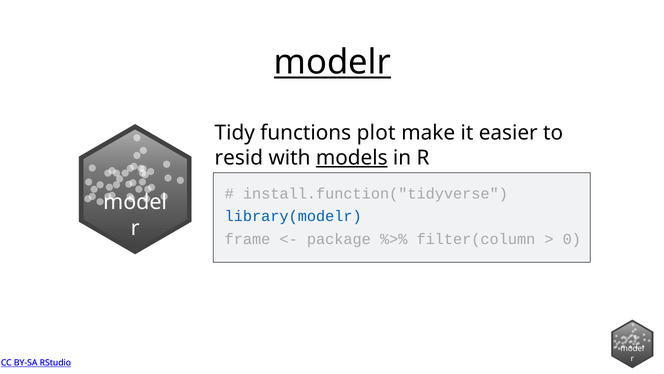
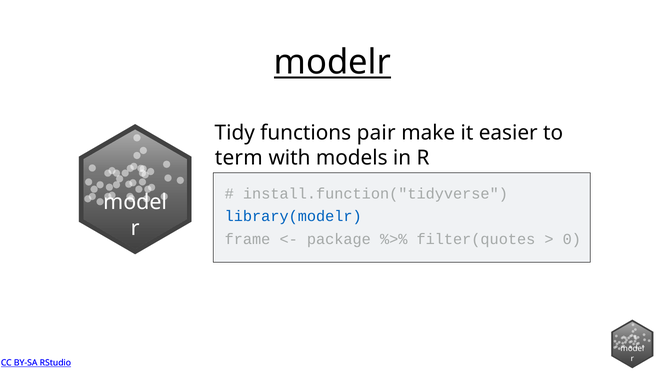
plot: plot -> pair
resid: resid -> term
models underline: present -> none
filter(column: filter(column -> filter(quotes
